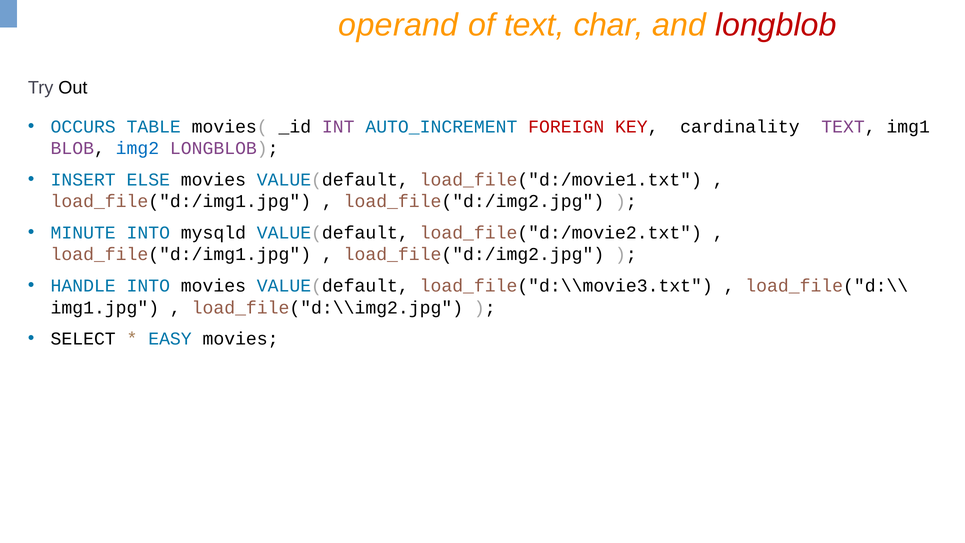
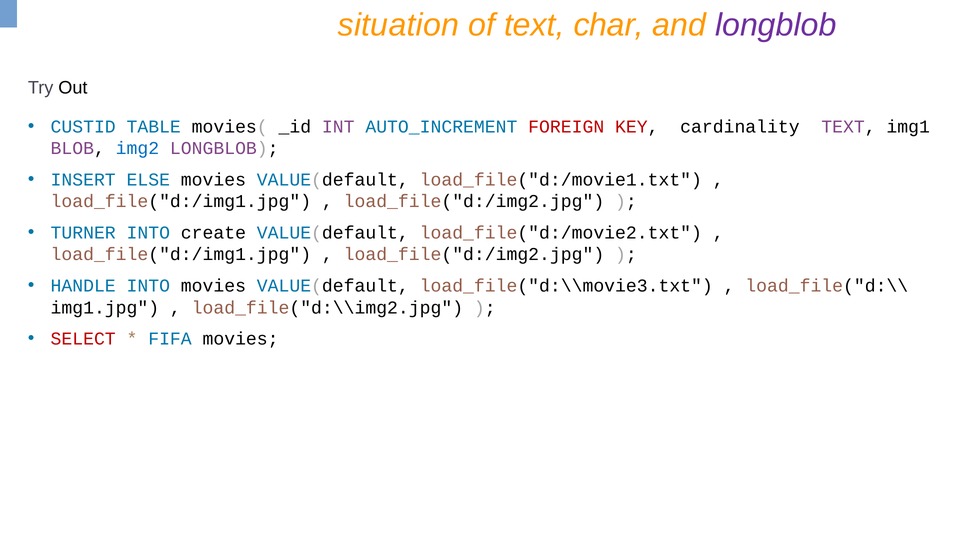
operand: operand -> situation
longblob at (776, 25) colour: red -> purple
OCCURS: OCCURS -> CUSTID
MINUTE: MINUTE -> TURNER
mysqld: mysqld -> create
SELECT colour: black -> red
EASY: EASY -> FIFA
